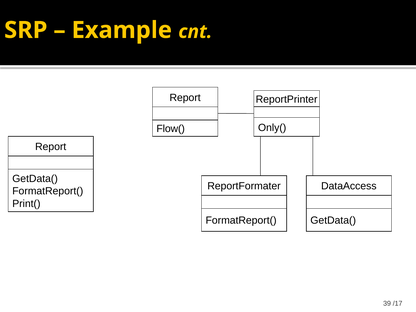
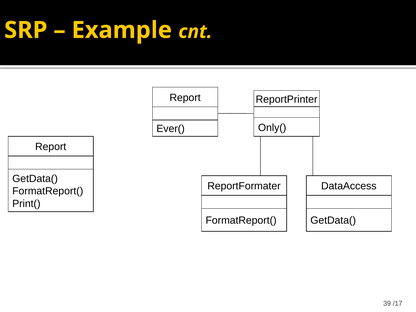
Flow(: Flow( -> Ever(
